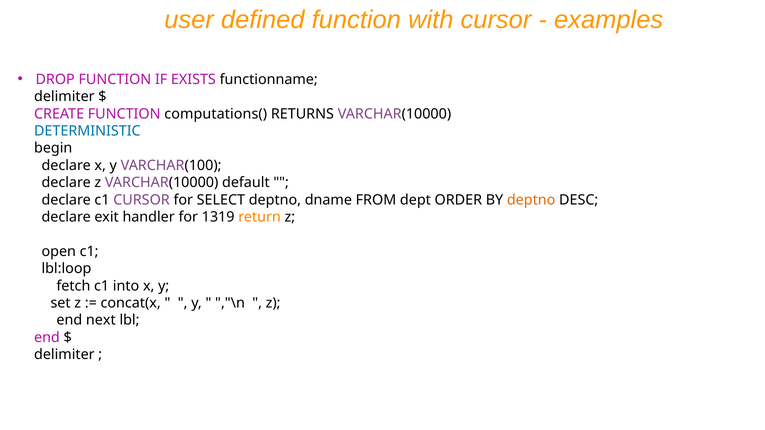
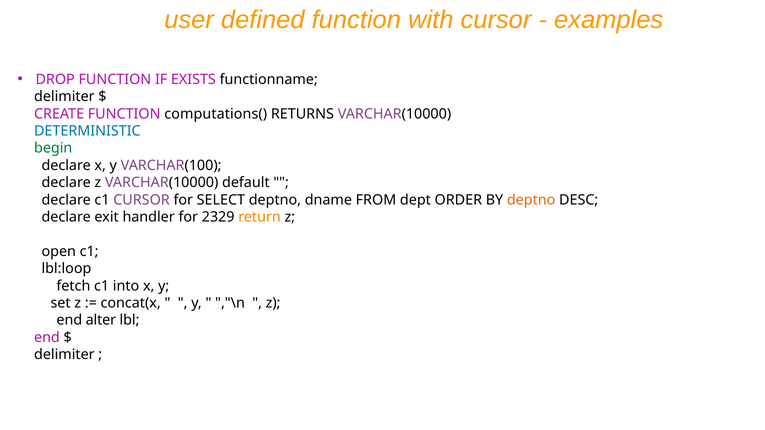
begin colour: black -> green
1319: 1319 -> 2329
next: next -> alter
